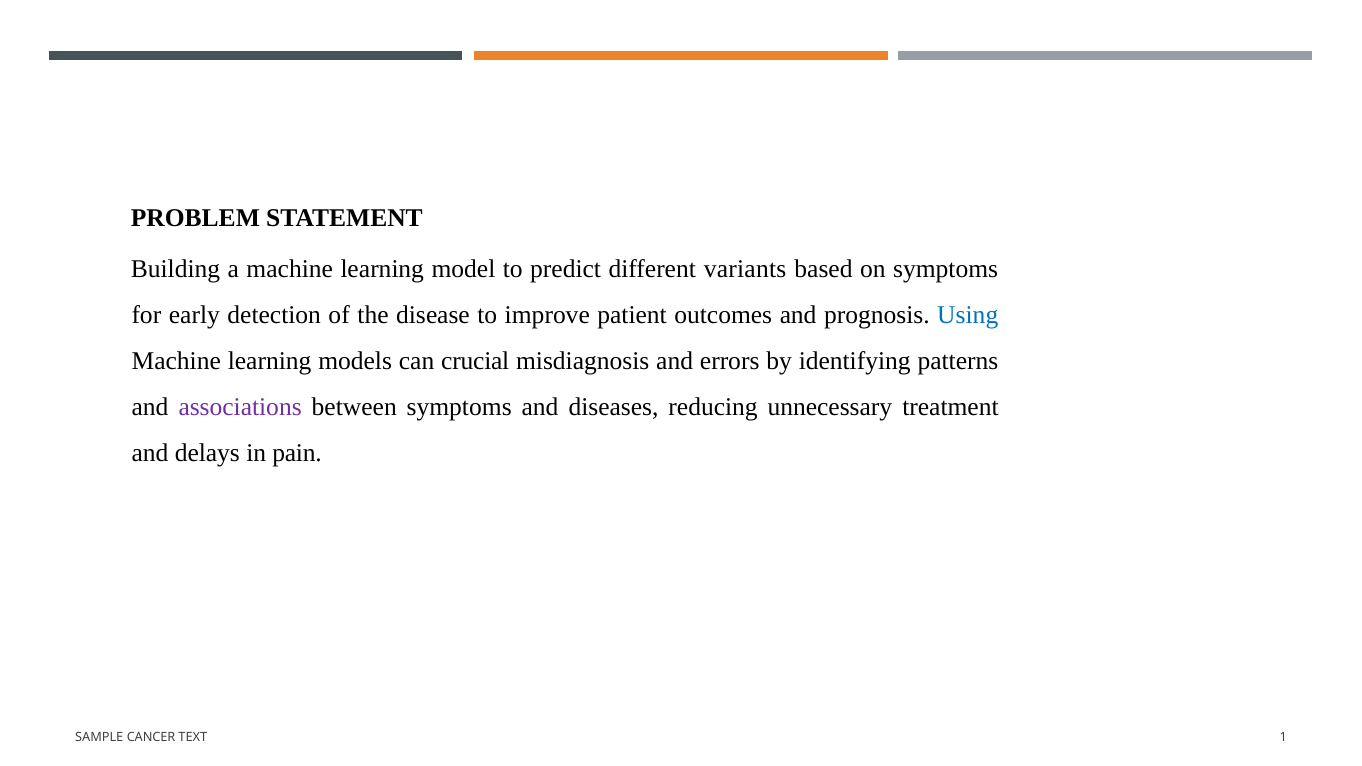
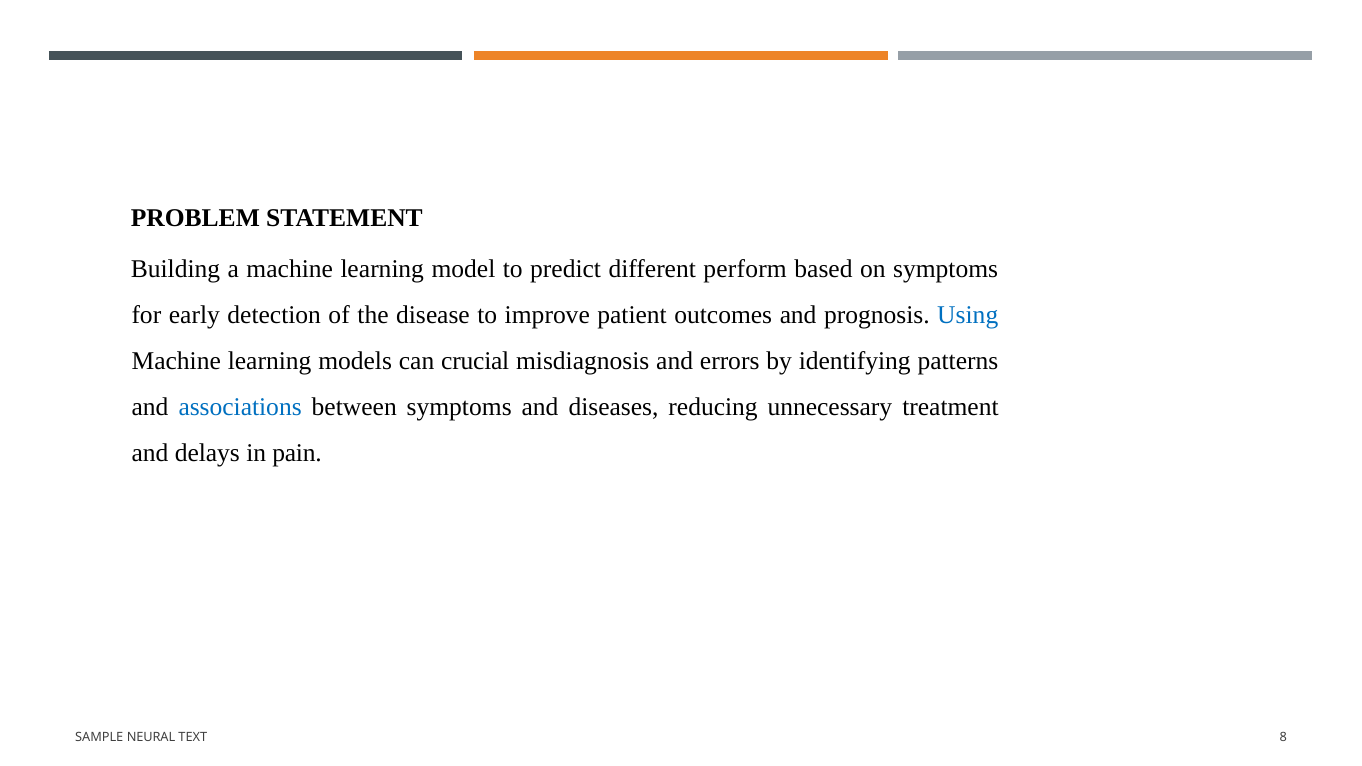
variants: variants -> perform
associations colour: purple -> blue
CANCER: CANCER -> NEURAL
1: 1 -> 8
